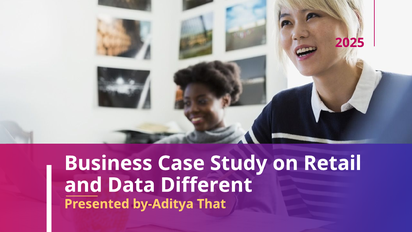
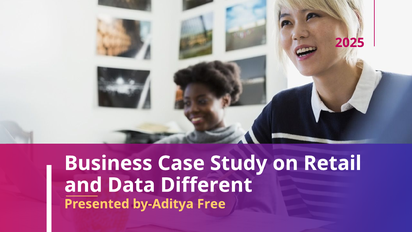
That: That -> Free
